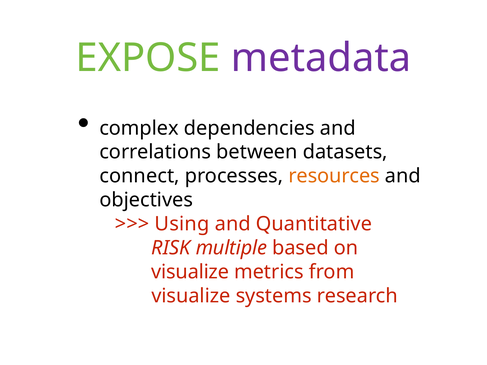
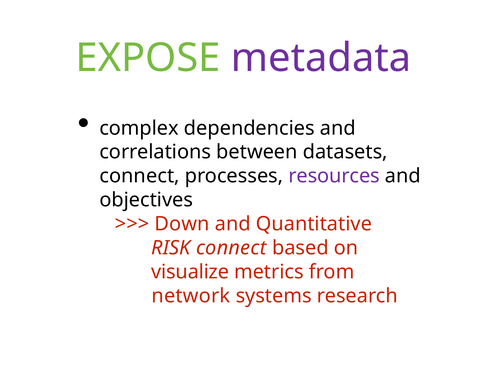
resources colour: orange -> purple
Using: Using -> Down
RISK multiple: multiple -> connect
visualize at (191, 296): visualize -> network
